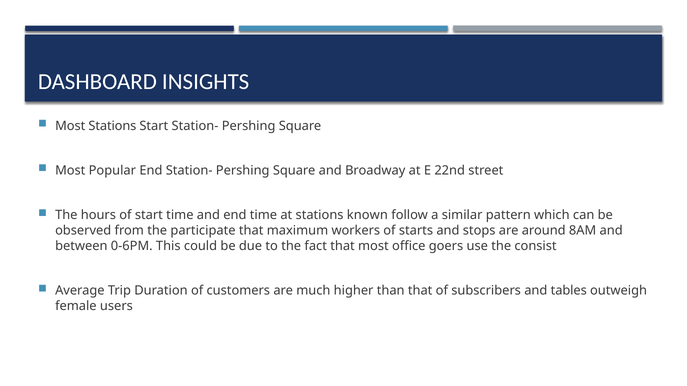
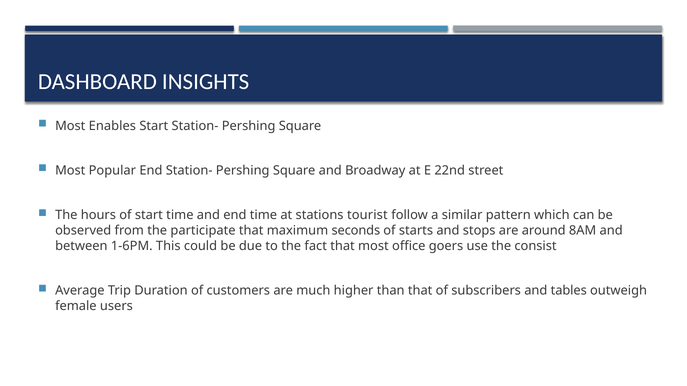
Most Stations: Stations -> Enables
known: known -> tourist
workers: workers -> seconds
0-6PM: 0-6PM -> 1-6PM
